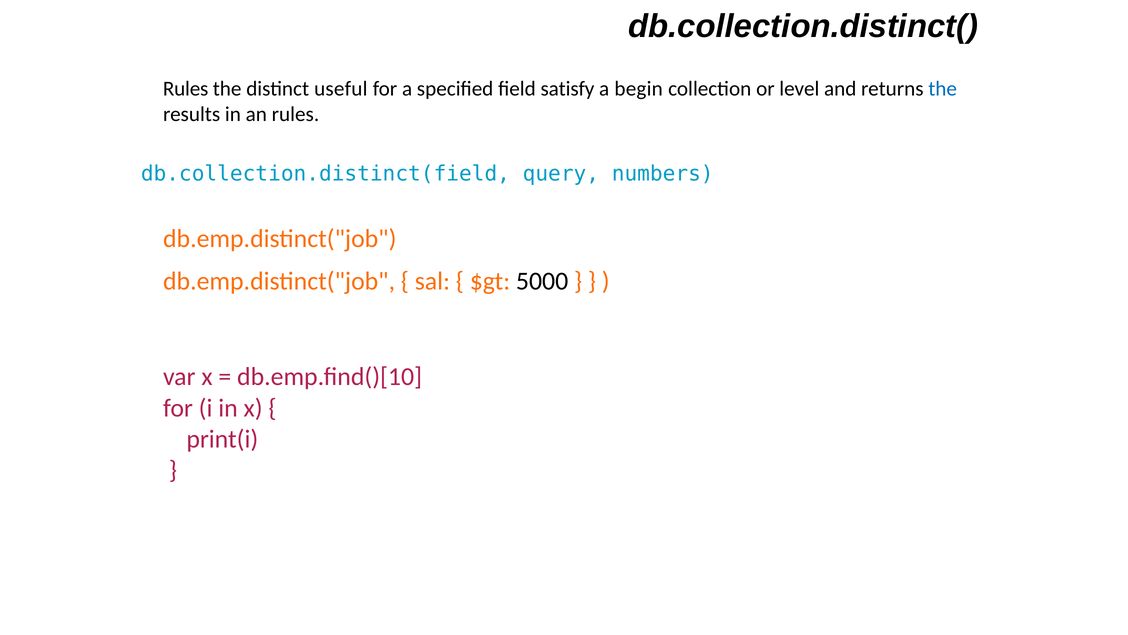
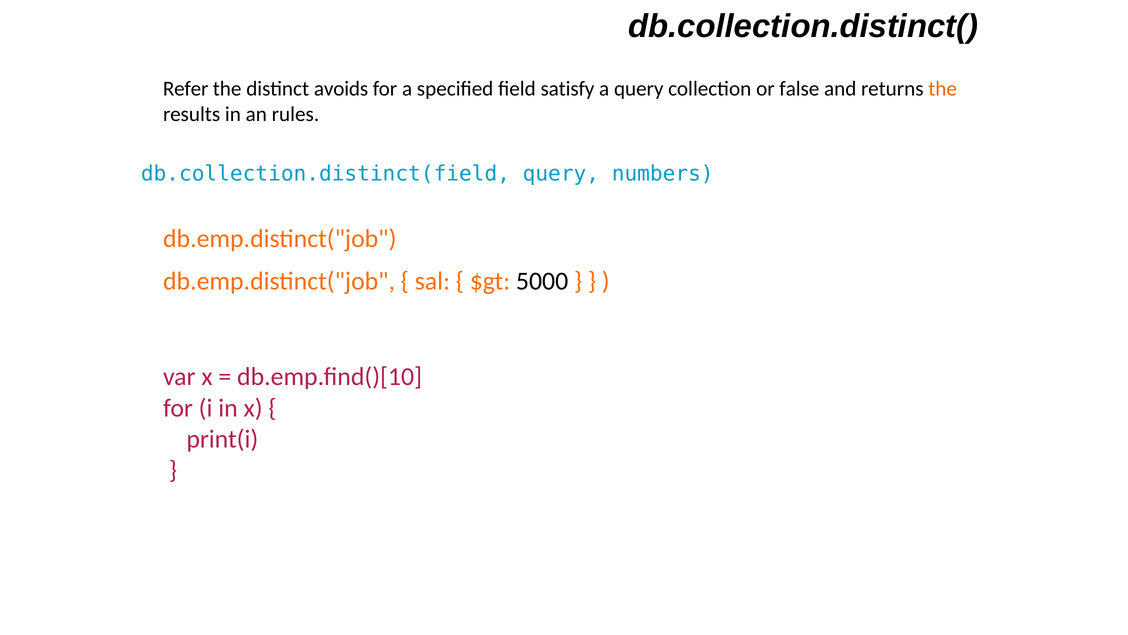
Rules at (186, 89): Rules -> Refer
useful: useful -> avoids
a begin: begin -> query
level: level -> false
the at (943, 89) colour: blue -> orange
